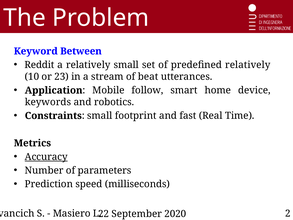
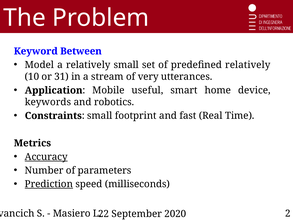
Reddit: Reddit -> Model
23: 23 -> 31
beat: beat -> very
follow: follow -> useful
Prediction underline: none -> present
